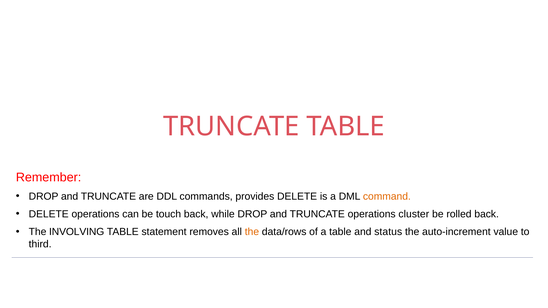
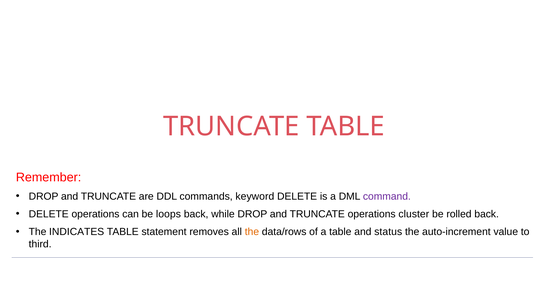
provides: provides -> keyword
command colour: orange -> purple
touch: touch -> loops
INVOLVING: INVOLVING -> INDICATES
